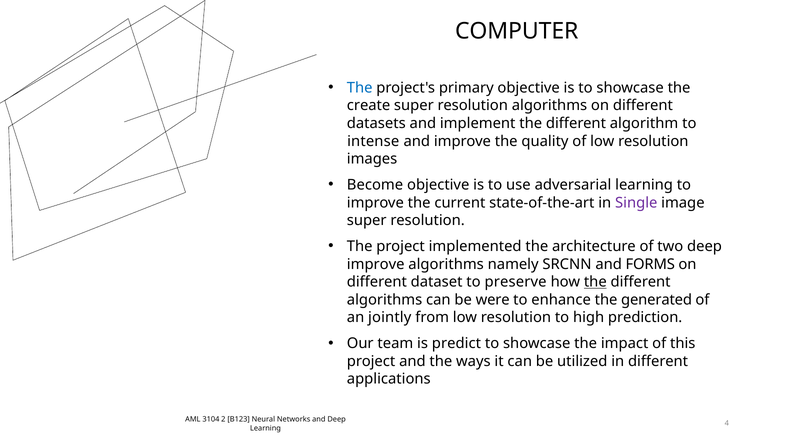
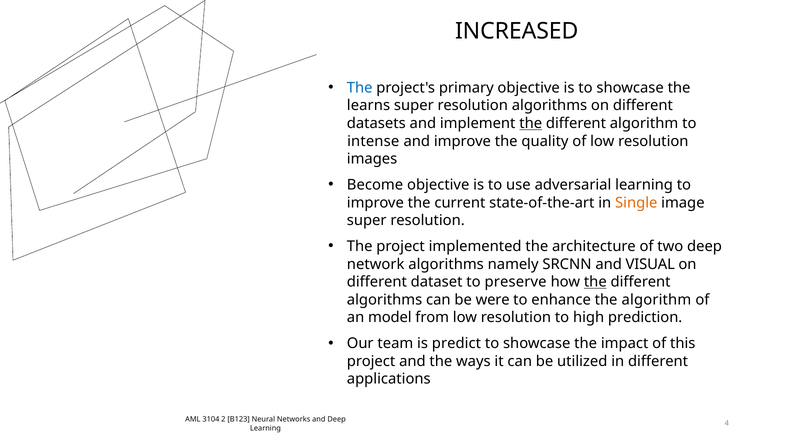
COMPUTER: COMPUTER -> INCREASED
create: create -> learns
the at (531, 123) underline: none -> present
Single colour: purple -> orange
improve at (376, 264): improve -> network
FORMS: FORMS -> VISUAL
the generated: generated -> algorithm
jointly: jointly -> model
